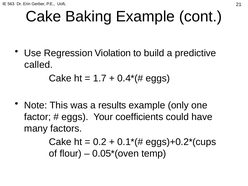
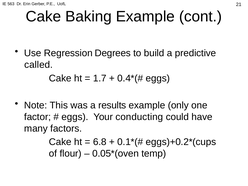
Violation: Violation -> Degrees
coefficients: coefficients -> conducting
0.2: 0.2 -> 6.8
